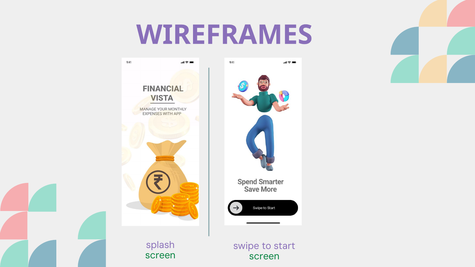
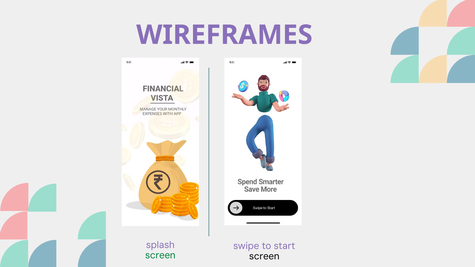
screen at (264, 257) colour: green -> black
